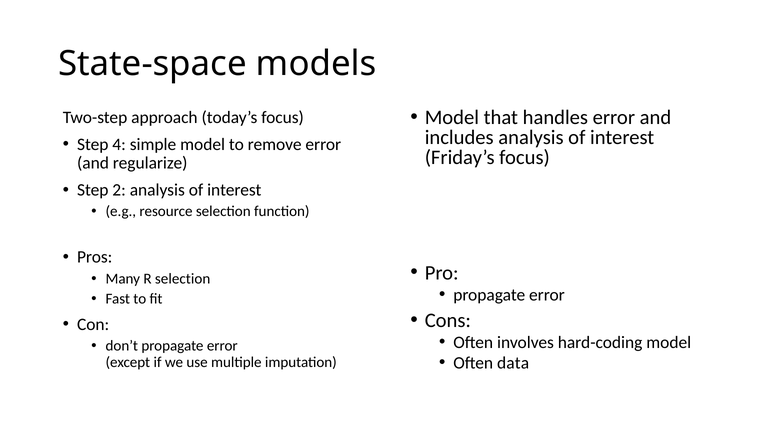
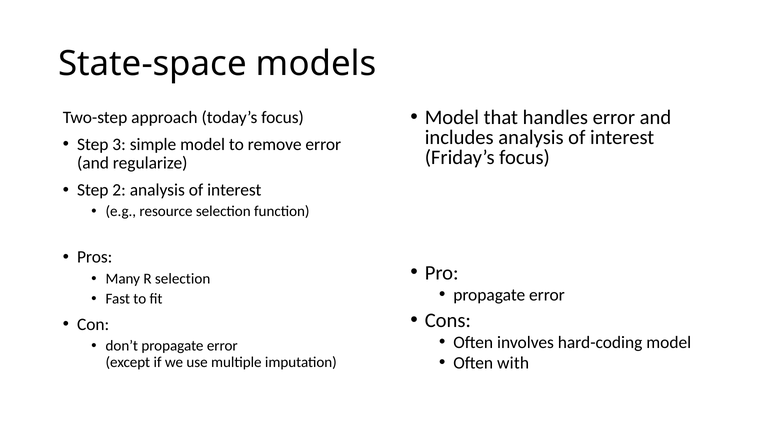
4: 4 -> 3
data: data -> with
